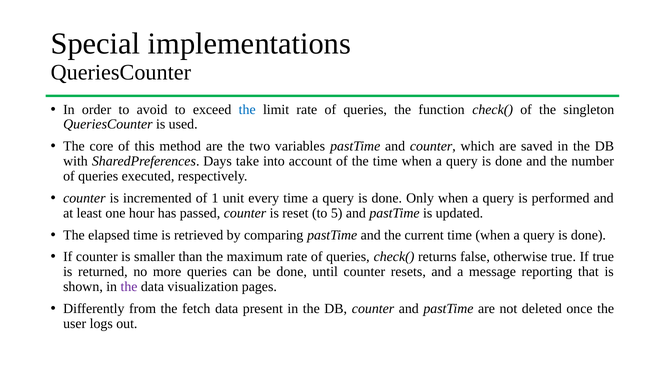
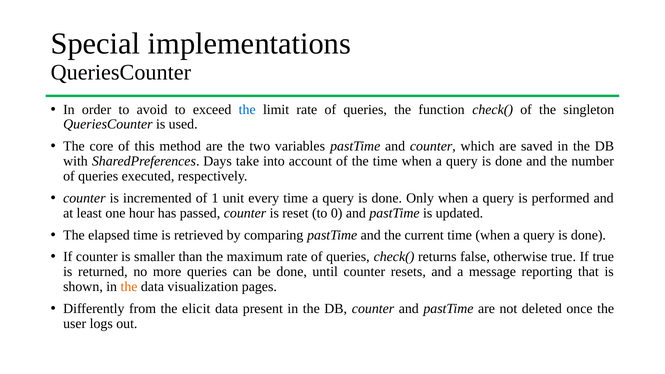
5: 5 -> 0
the at (129, 287) colour: purple -> orange
fetch: fetch -> elicit
